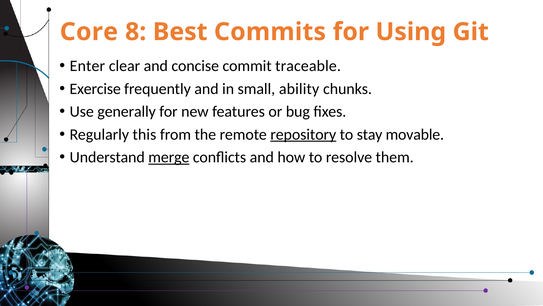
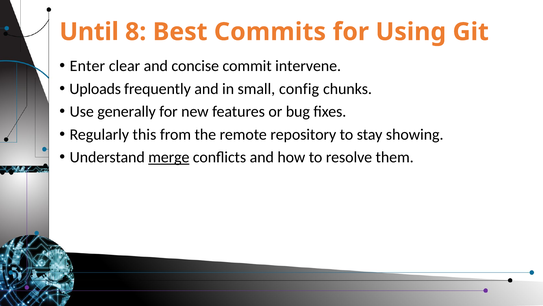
Core: Core -> Until
traceable: traceable -> intervene
Exercise: Exercise -> Uploads
ability: ability -> config
repository underline: present -> none
movable: movable -> showing
